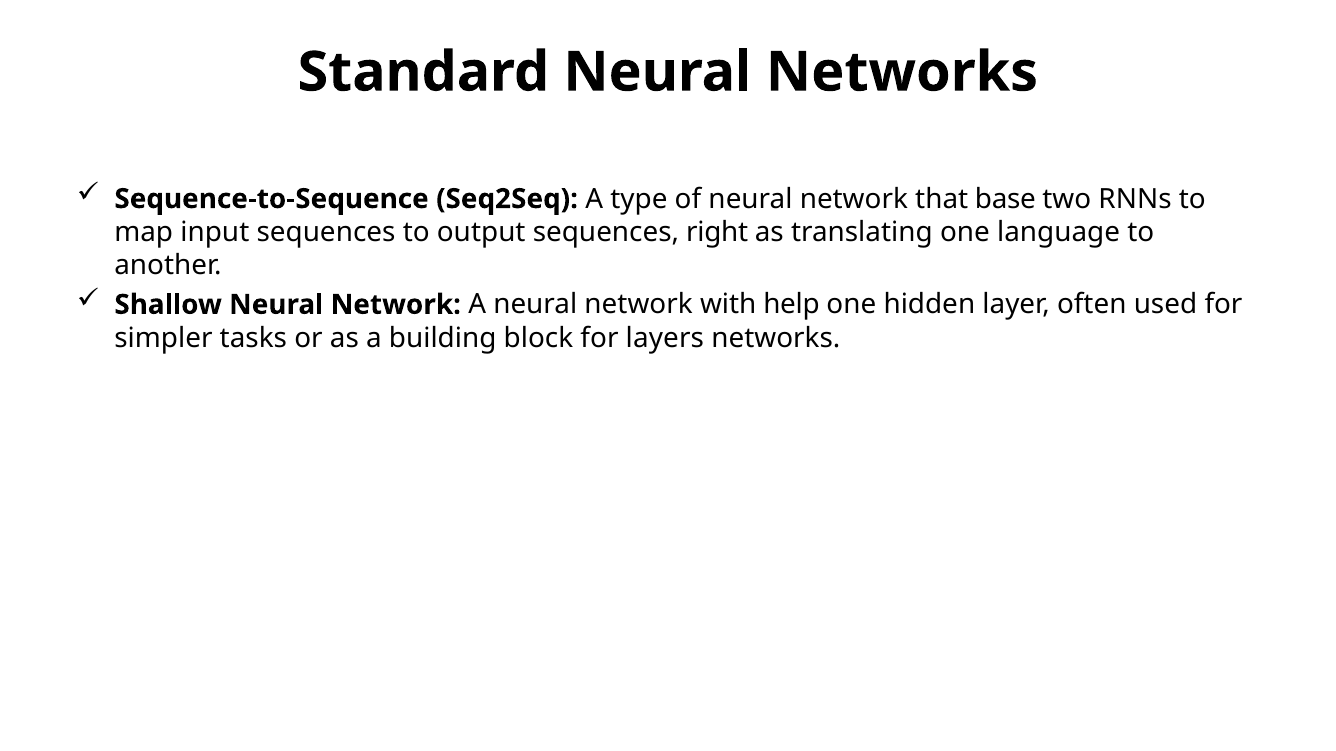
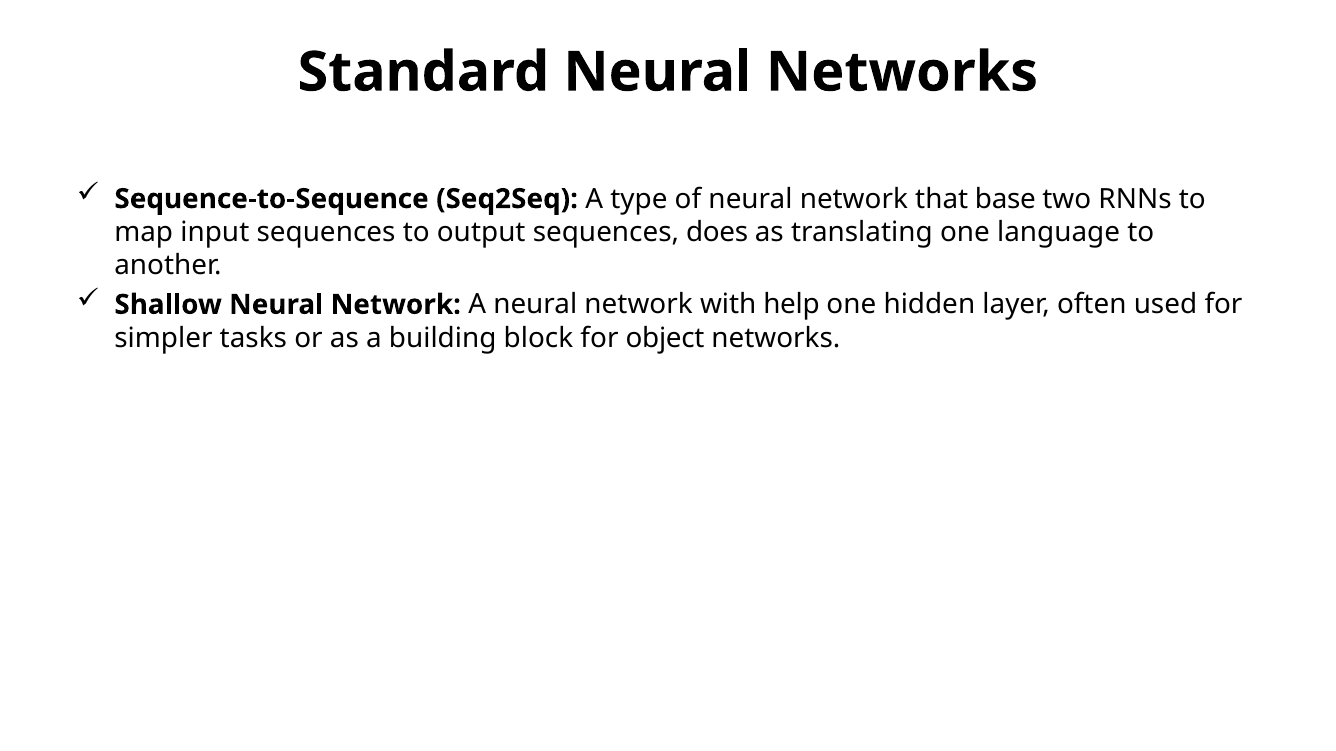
right: right -> does
layers: layers -> object
